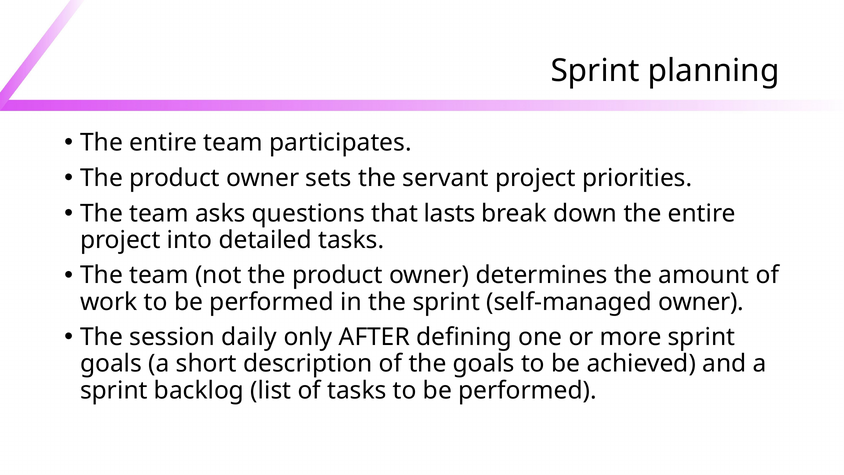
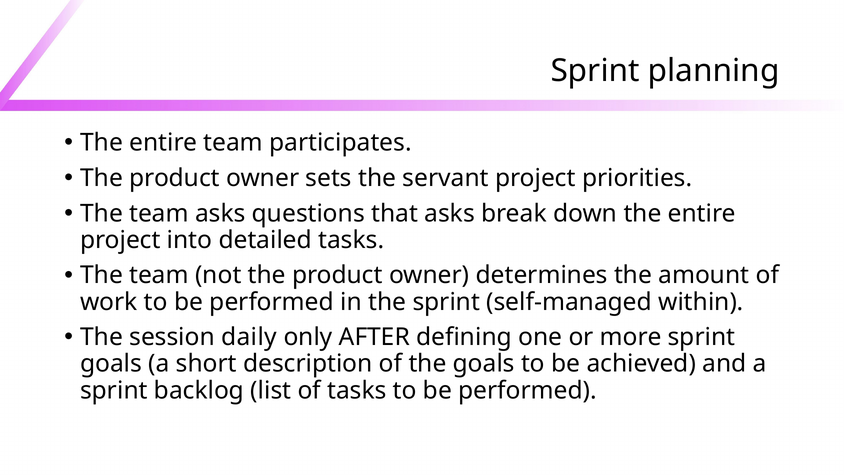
that lasts: lasts -> asks
self-managed owner: owner -> within
